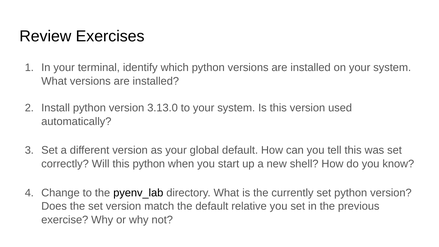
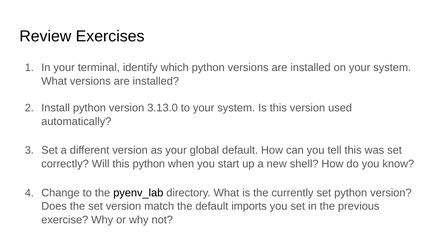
relative: relative -> imports
